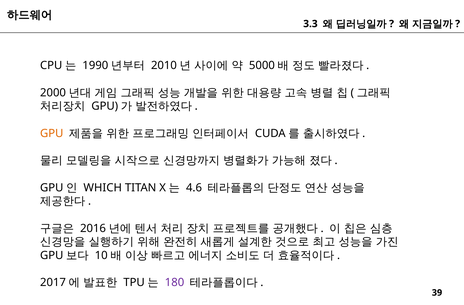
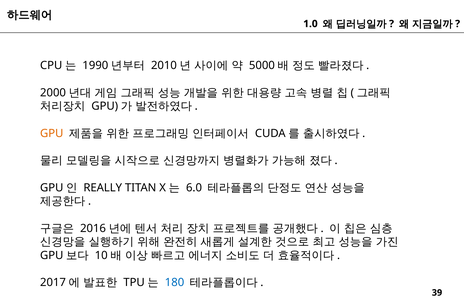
3.3: 3.3 -> 1.0
WHICH: WHICH -> REALLY
4.6: 4.6 -> 6.0
180 colour: purple -> blue
